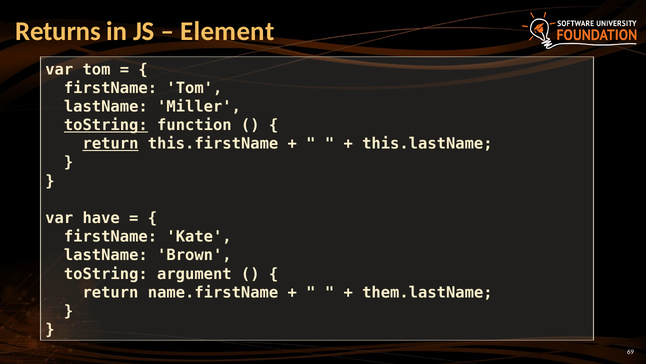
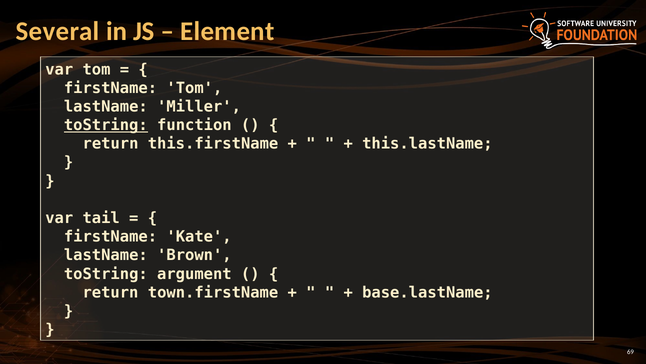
Returns: Returns -> Several
return at (111, 144) underline: present -> none
have: have -> tail
name.firstName: name.firstName -> town.firstName
them.lastName: them.lastName -> base.lastName
